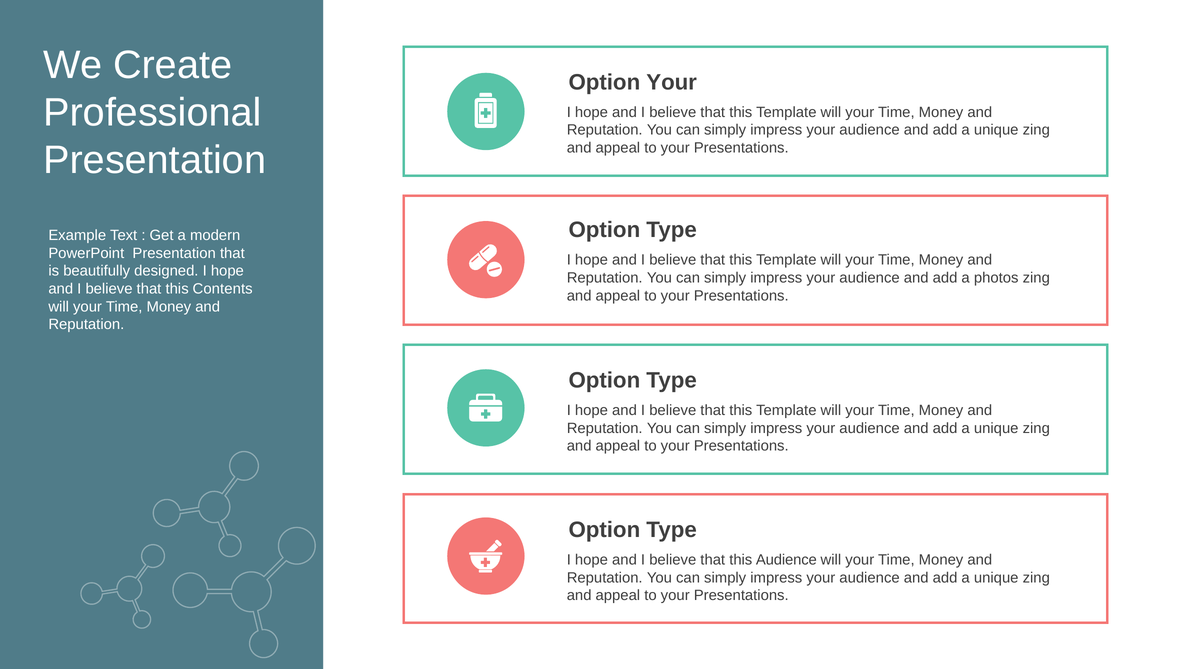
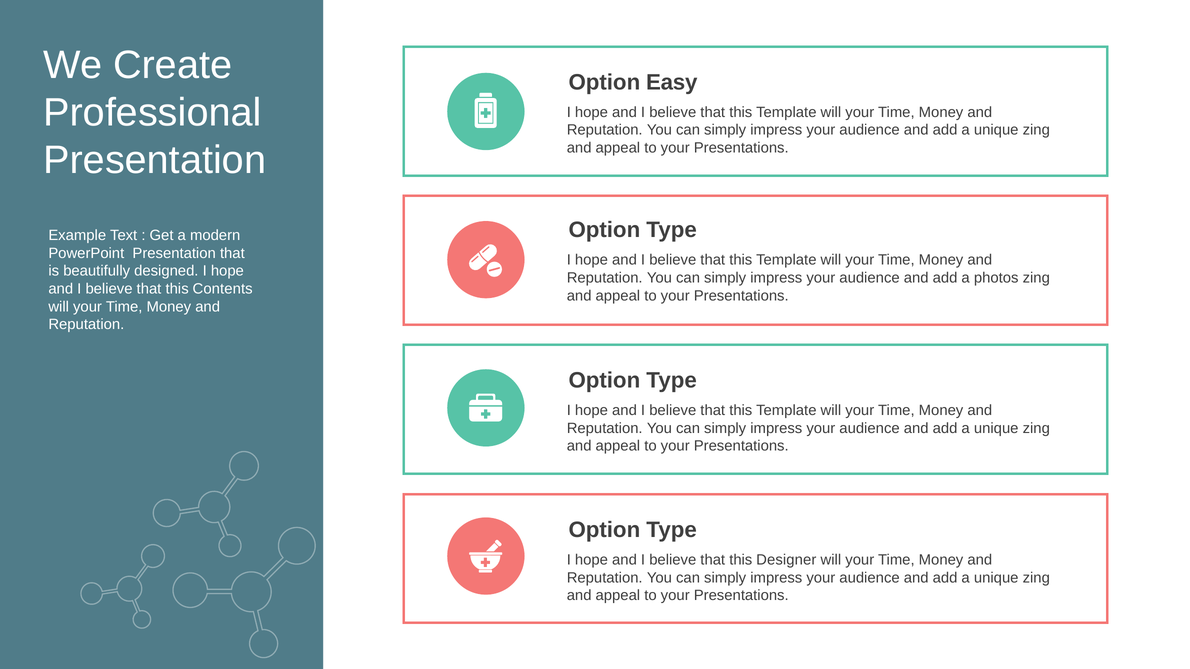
Option Your: Your -> Easy
this Audience: Audience -> Designer
